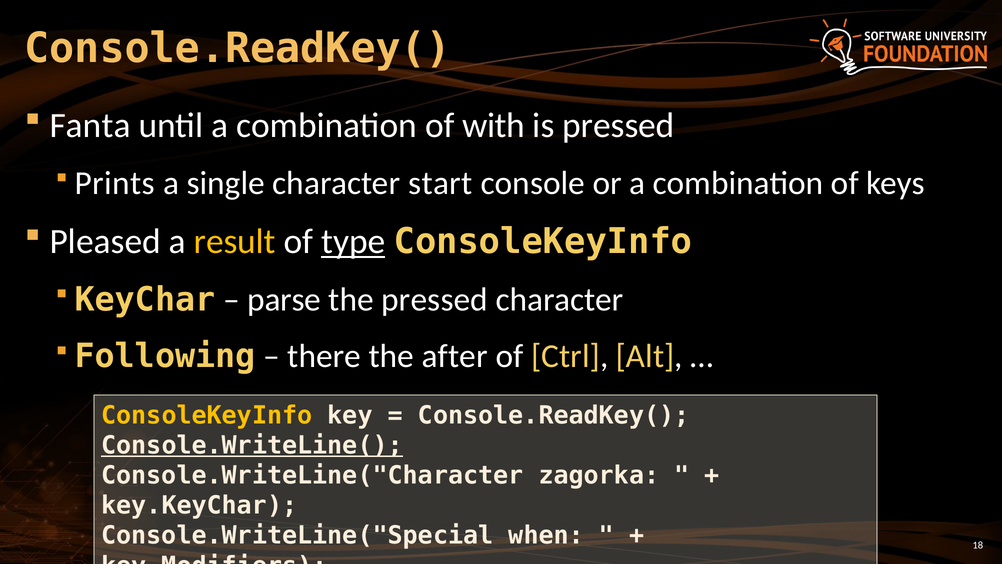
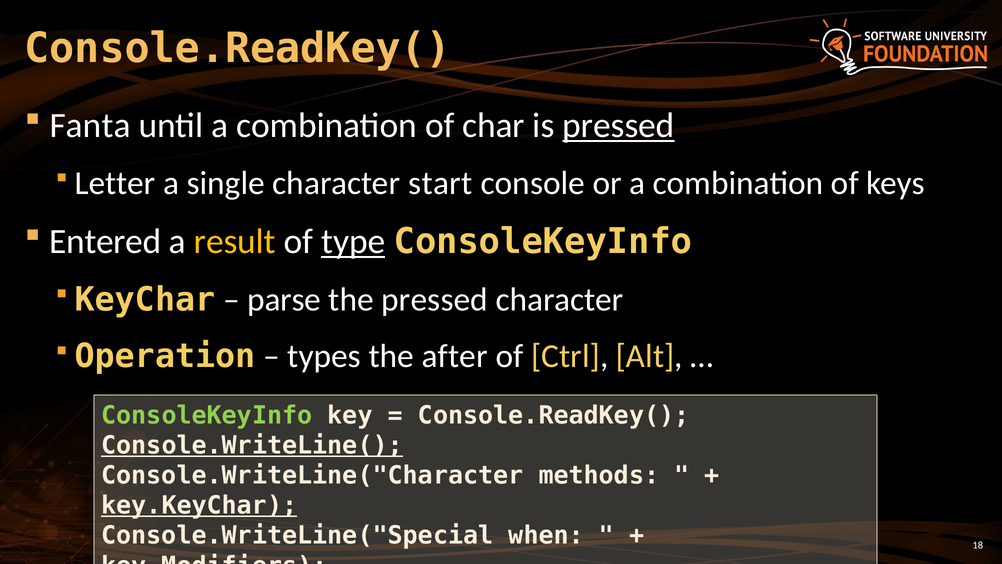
with: with -> char
pressed at (618, 126) underline: none -> present
Prints: Prints -> Letter
Pleased: Pleased -> Entered
Following: Following -> Operation
there: there -> types
ConsoleKeyInfo at (207, 415) colour: yellow -> light green
zagorka: zagorka -> methods
key.KeyChar underline: none -> present
